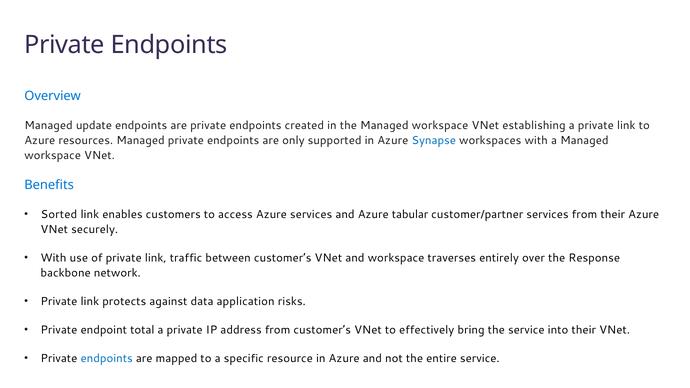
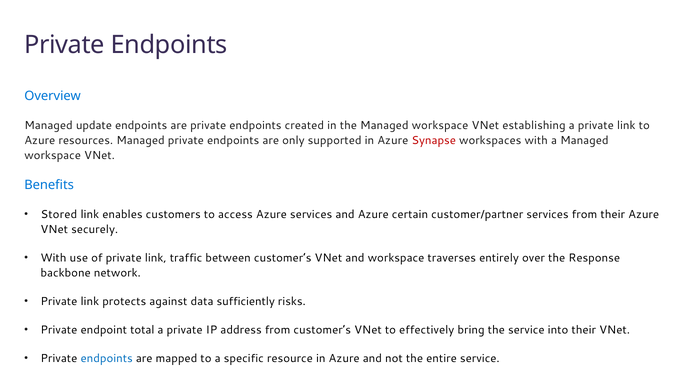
Synapse colour: blue -> red
Sorted: Sorted -> Stored
tabular: tabular -> certain
application: application -> sufficiently
